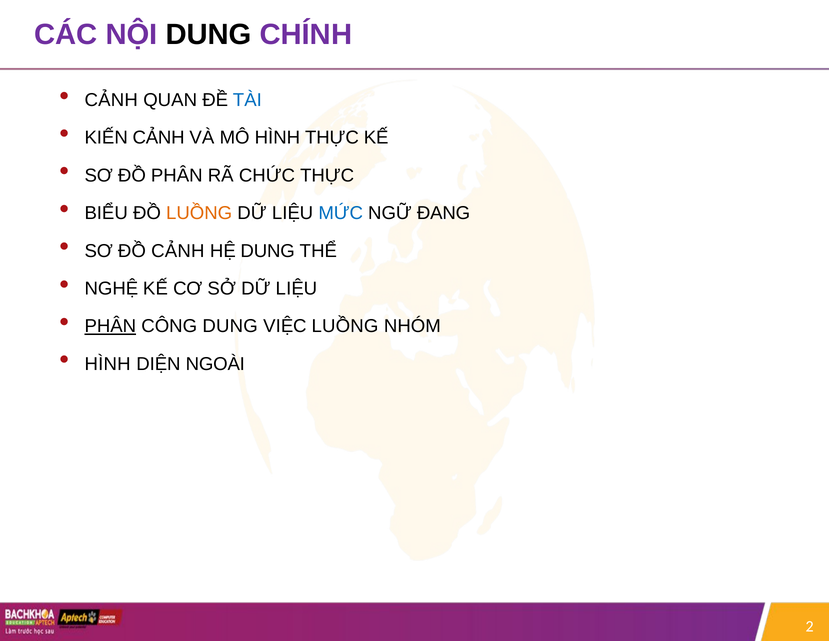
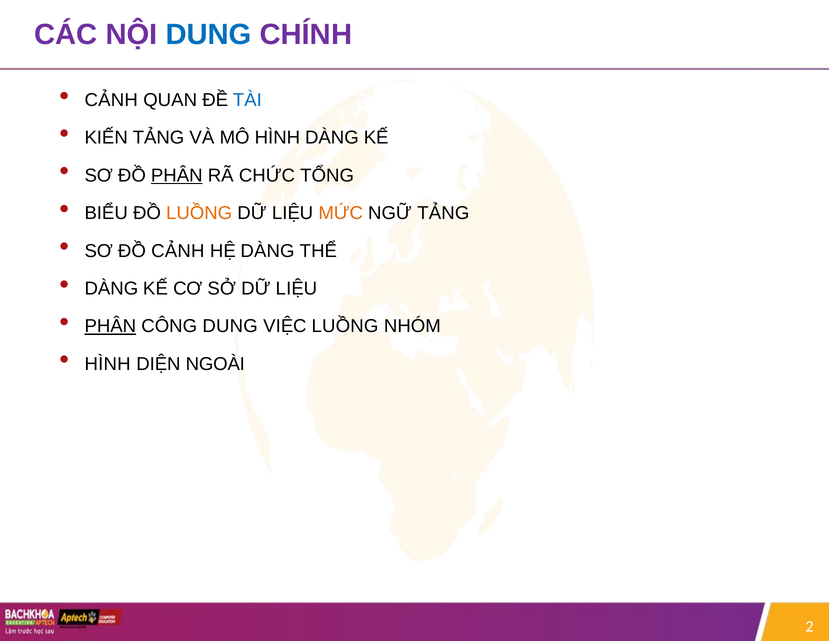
DUNG at (209, 35) colour: black -> blue
KIẾN CẢNH: CẢNH -> TẢNG
HÌNH THỰC: THỰC -> DÀNG
PHÂN at (177, 175) underline: none -> present
CHỨC THỰC: THỰC -> TỔNG
MỨC colour: blue -> orange
NGỮ ĐANG: ĐANG -> TẢNG
HỆ DUNG: DUNG -> DÀNG
NGHỆ at (111, 288): NGHỆ -> DÀNG
